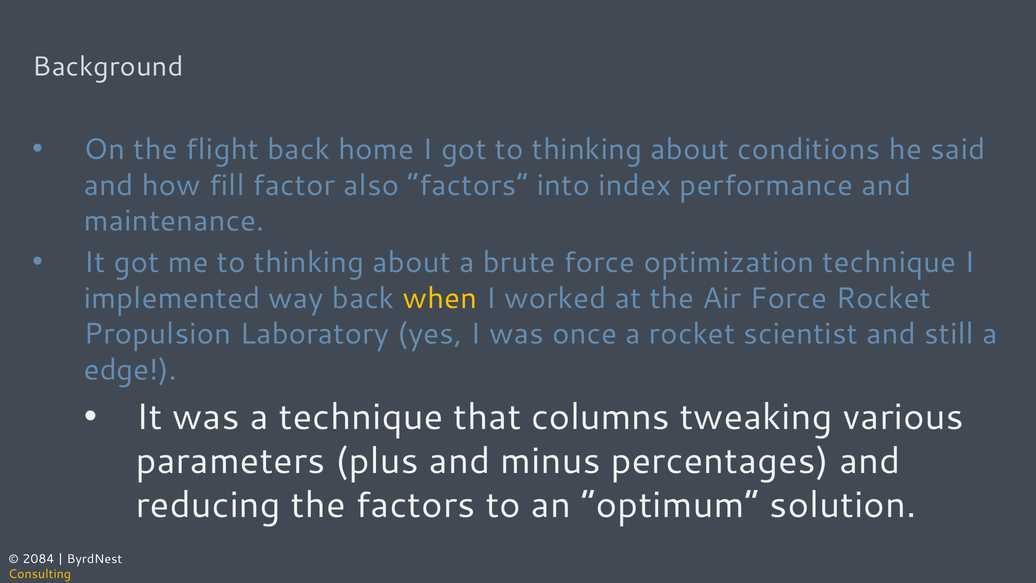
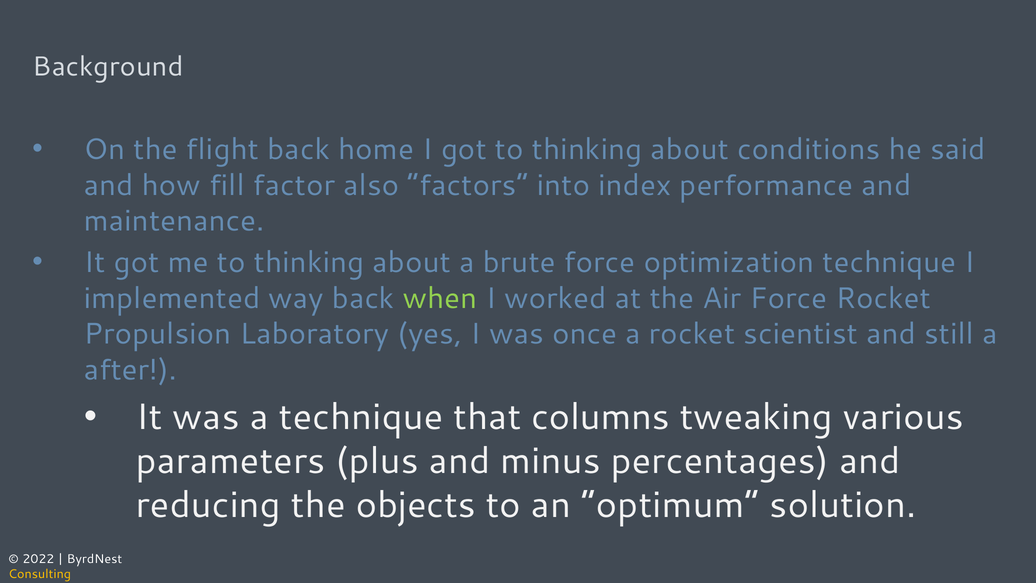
when colour: yellow -> light green
edge: edge -> after
the factors: factors -> objects
2084: 2084 -> 2022
